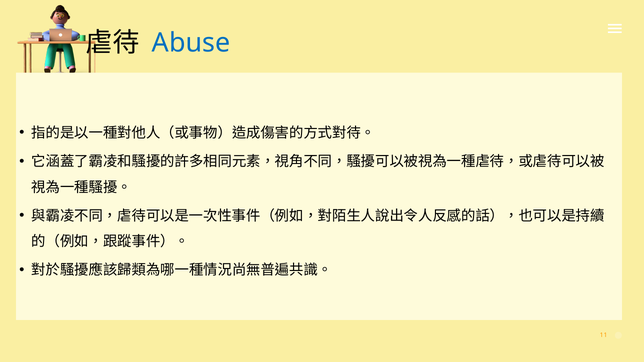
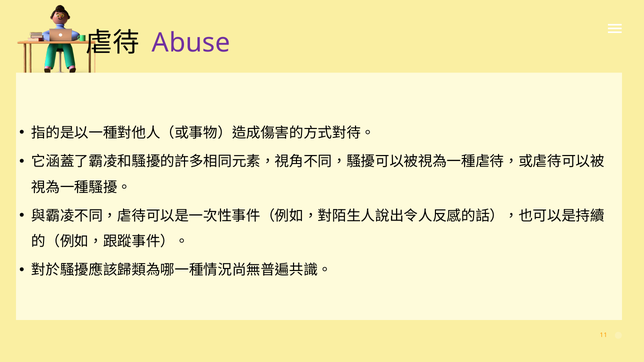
Abuse colour: blue -> purple
